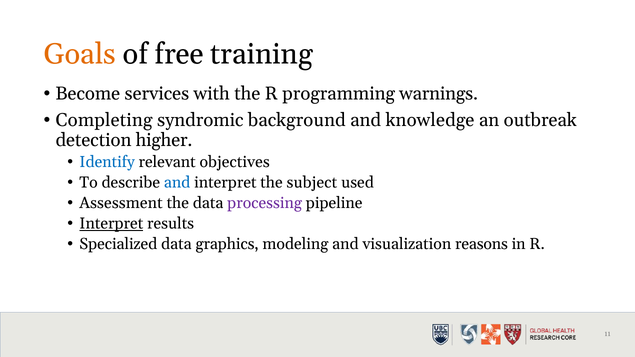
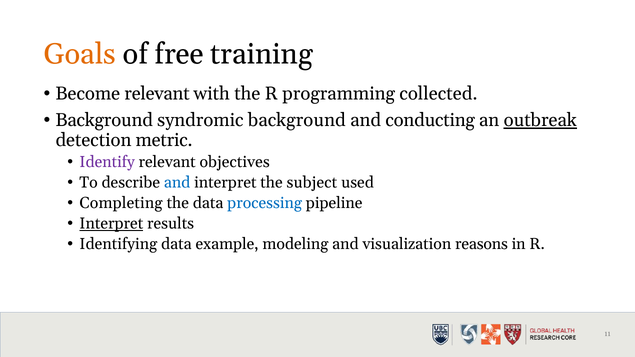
Become services: services -> relevant
warnings: warnings -> collected
Completing at (104, 120): Completing -> Background
knowledge: knowledge -> conducting
outbreak underline: none -> present
higher: higher -> metric
Identify colour: blue -> purple
Assessment: Assessment -> Completing
processing colour: purple -> blue
Specialized: Specialized -> Identifying
graphics: graphics -> example
